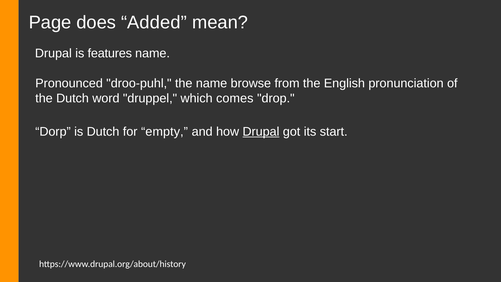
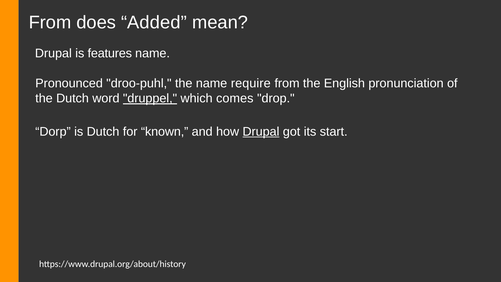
Page at (50, 22): Page -> From
browse: browse -> require
druppel underline: none -> present
empty: empty -> known
